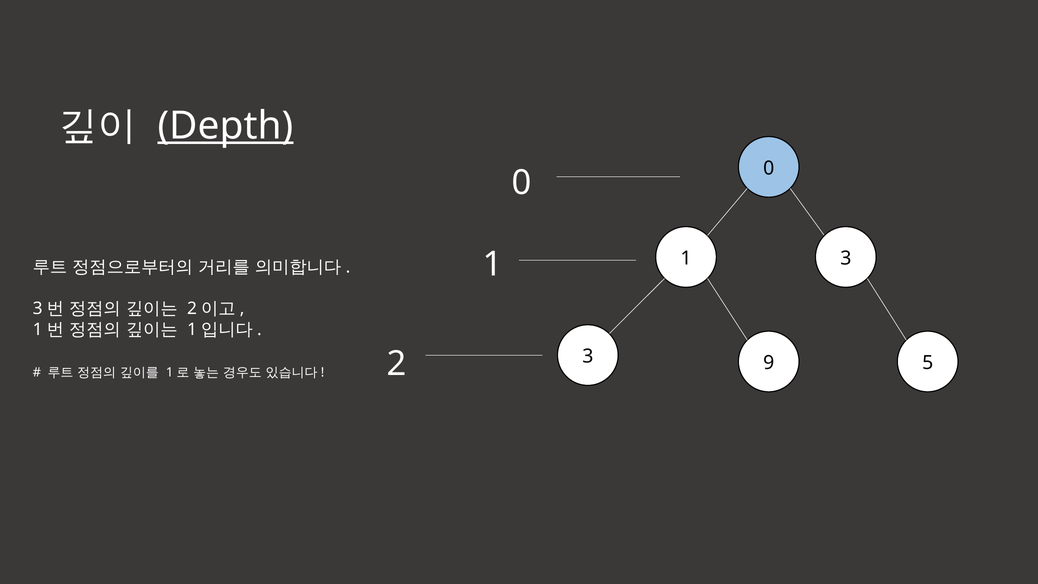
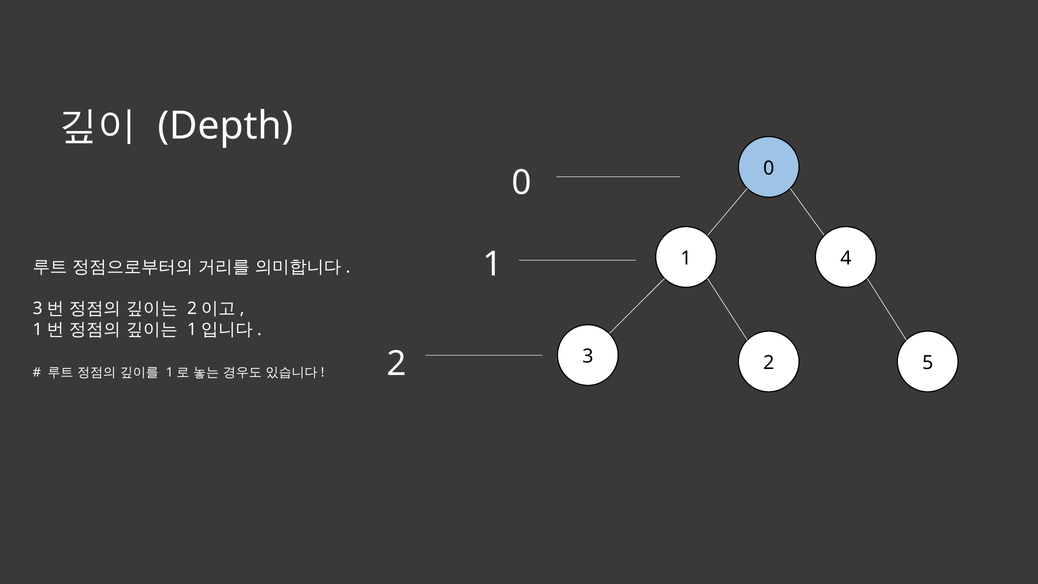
Depth underline: present -> none
1 3: 3 -> 4
3 9: 9 -> 2
